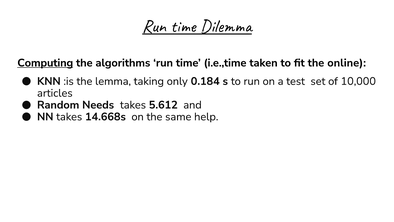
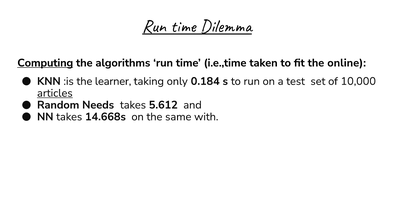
lemma: lemma -> learner
articles underline: none -> present
help: help -> with
